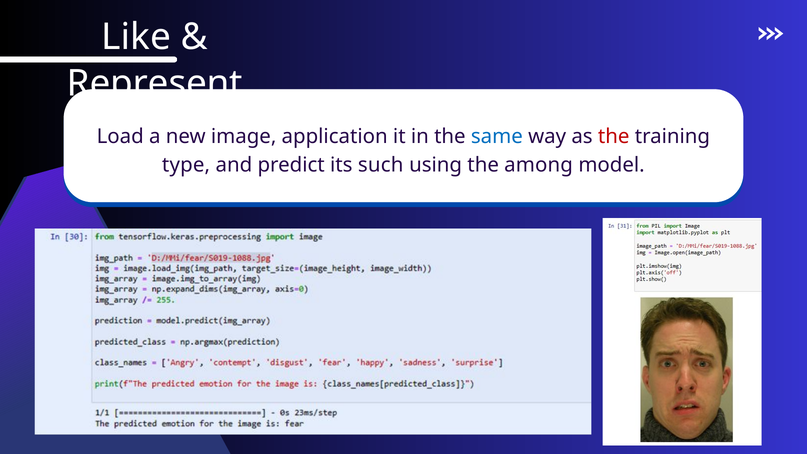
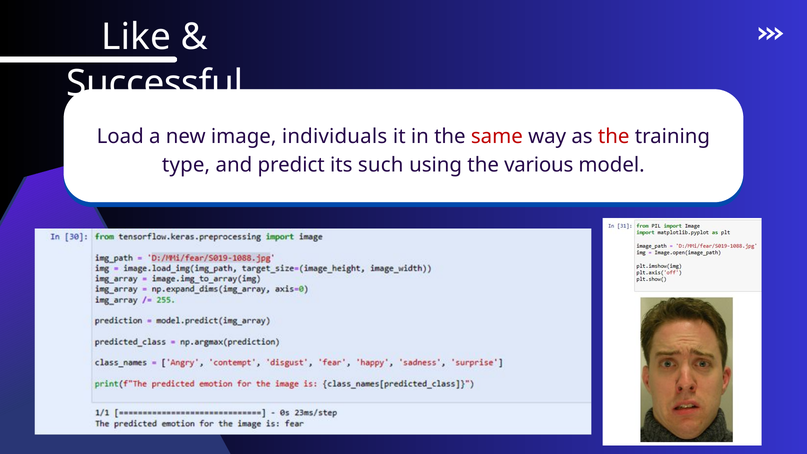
Represent: Represent -> Successful
application: application -> individuals
same colour: blue -> red
among: among -> various
